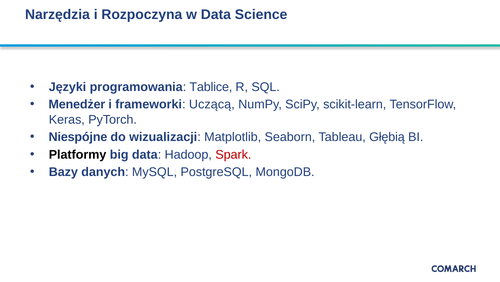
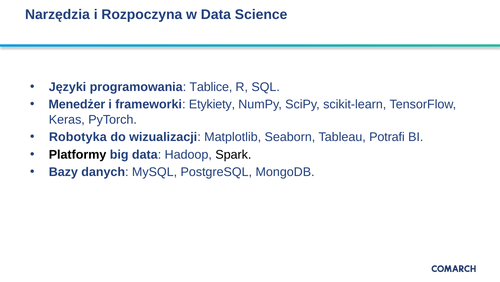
Uczącą: Uczącą -> Etykiety
Niespójne: Niespójne -> Robotyka
Głębią: Głębią -> Potrafi
Spark colour: red -> black
